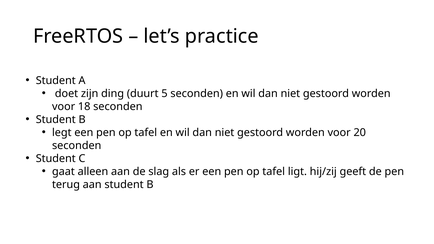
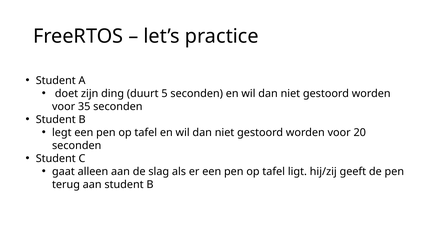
18: 18 -> 35
